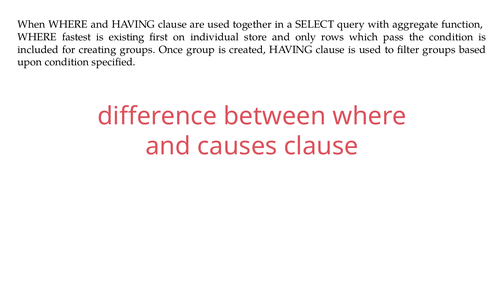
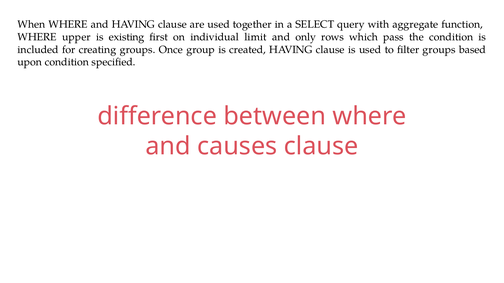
fastest: fastest -> upper
store: store -> limit
